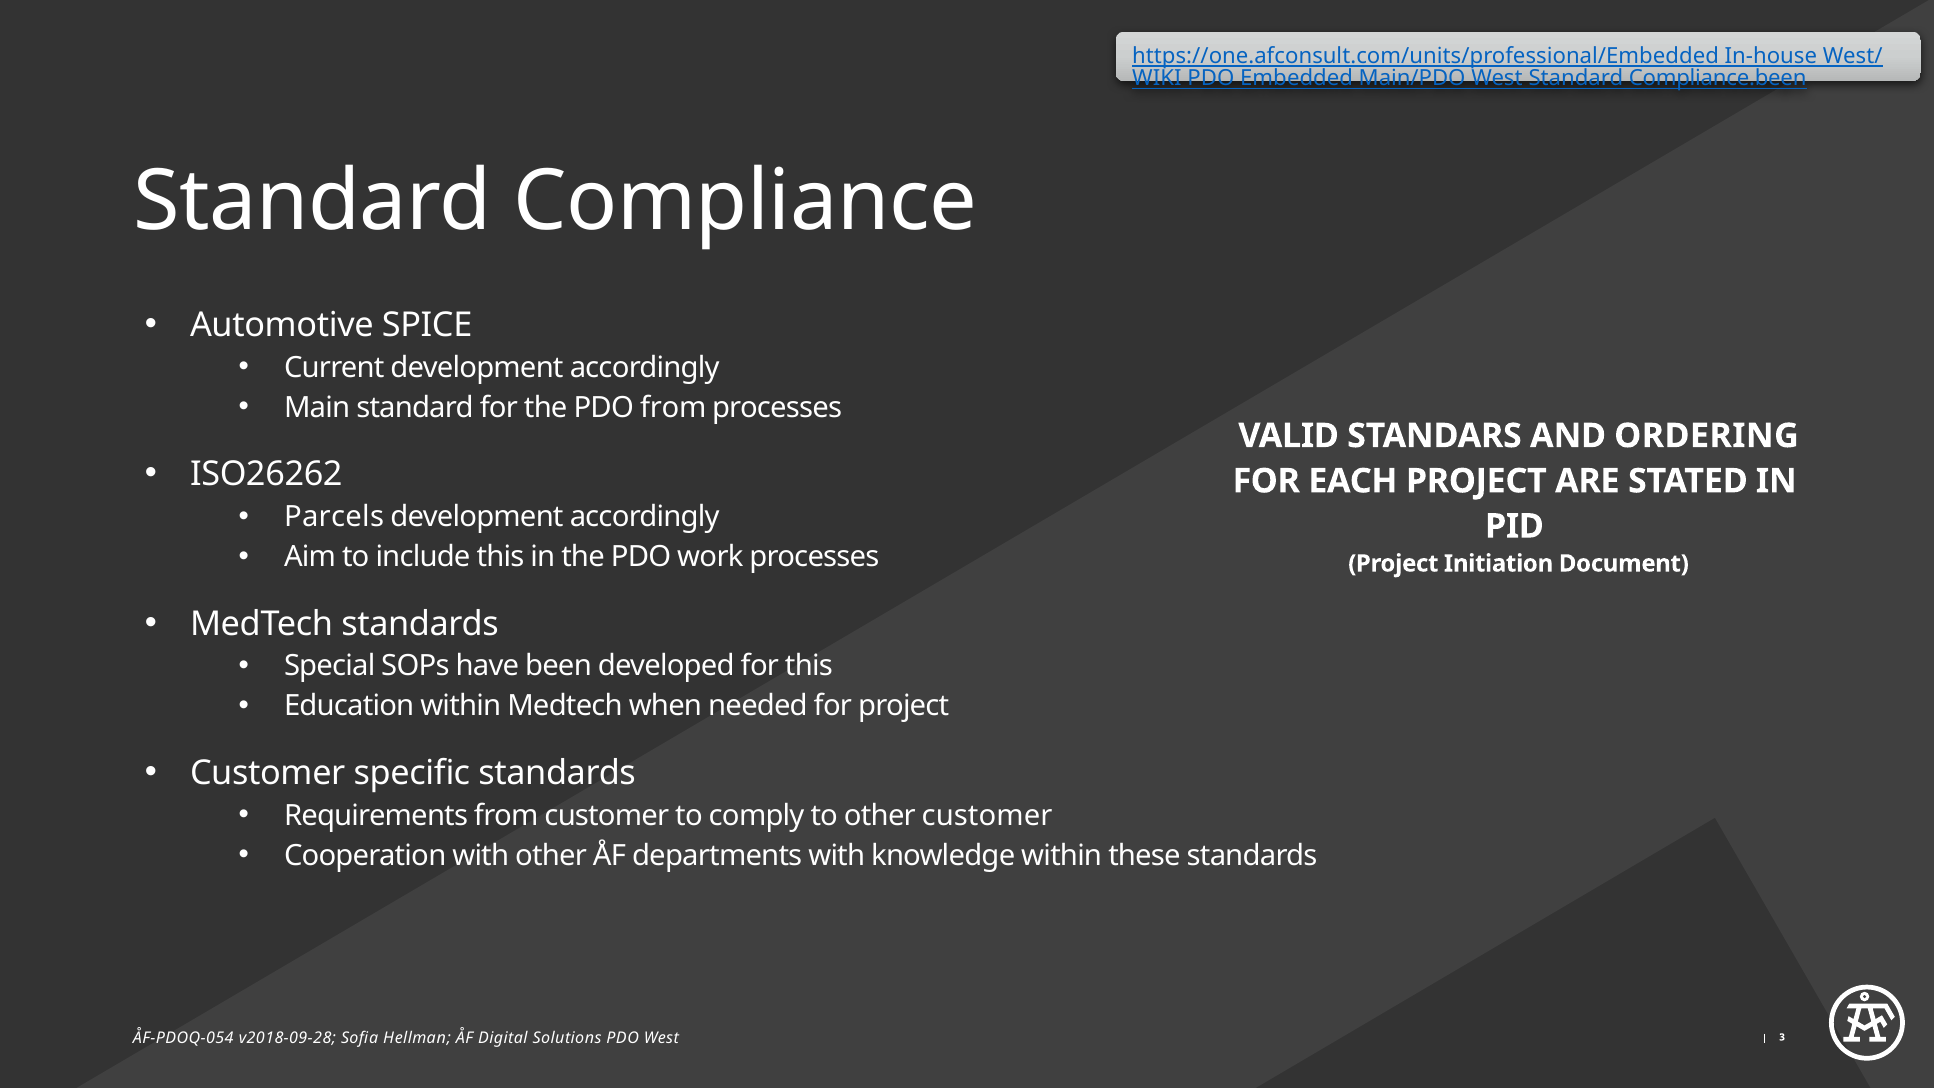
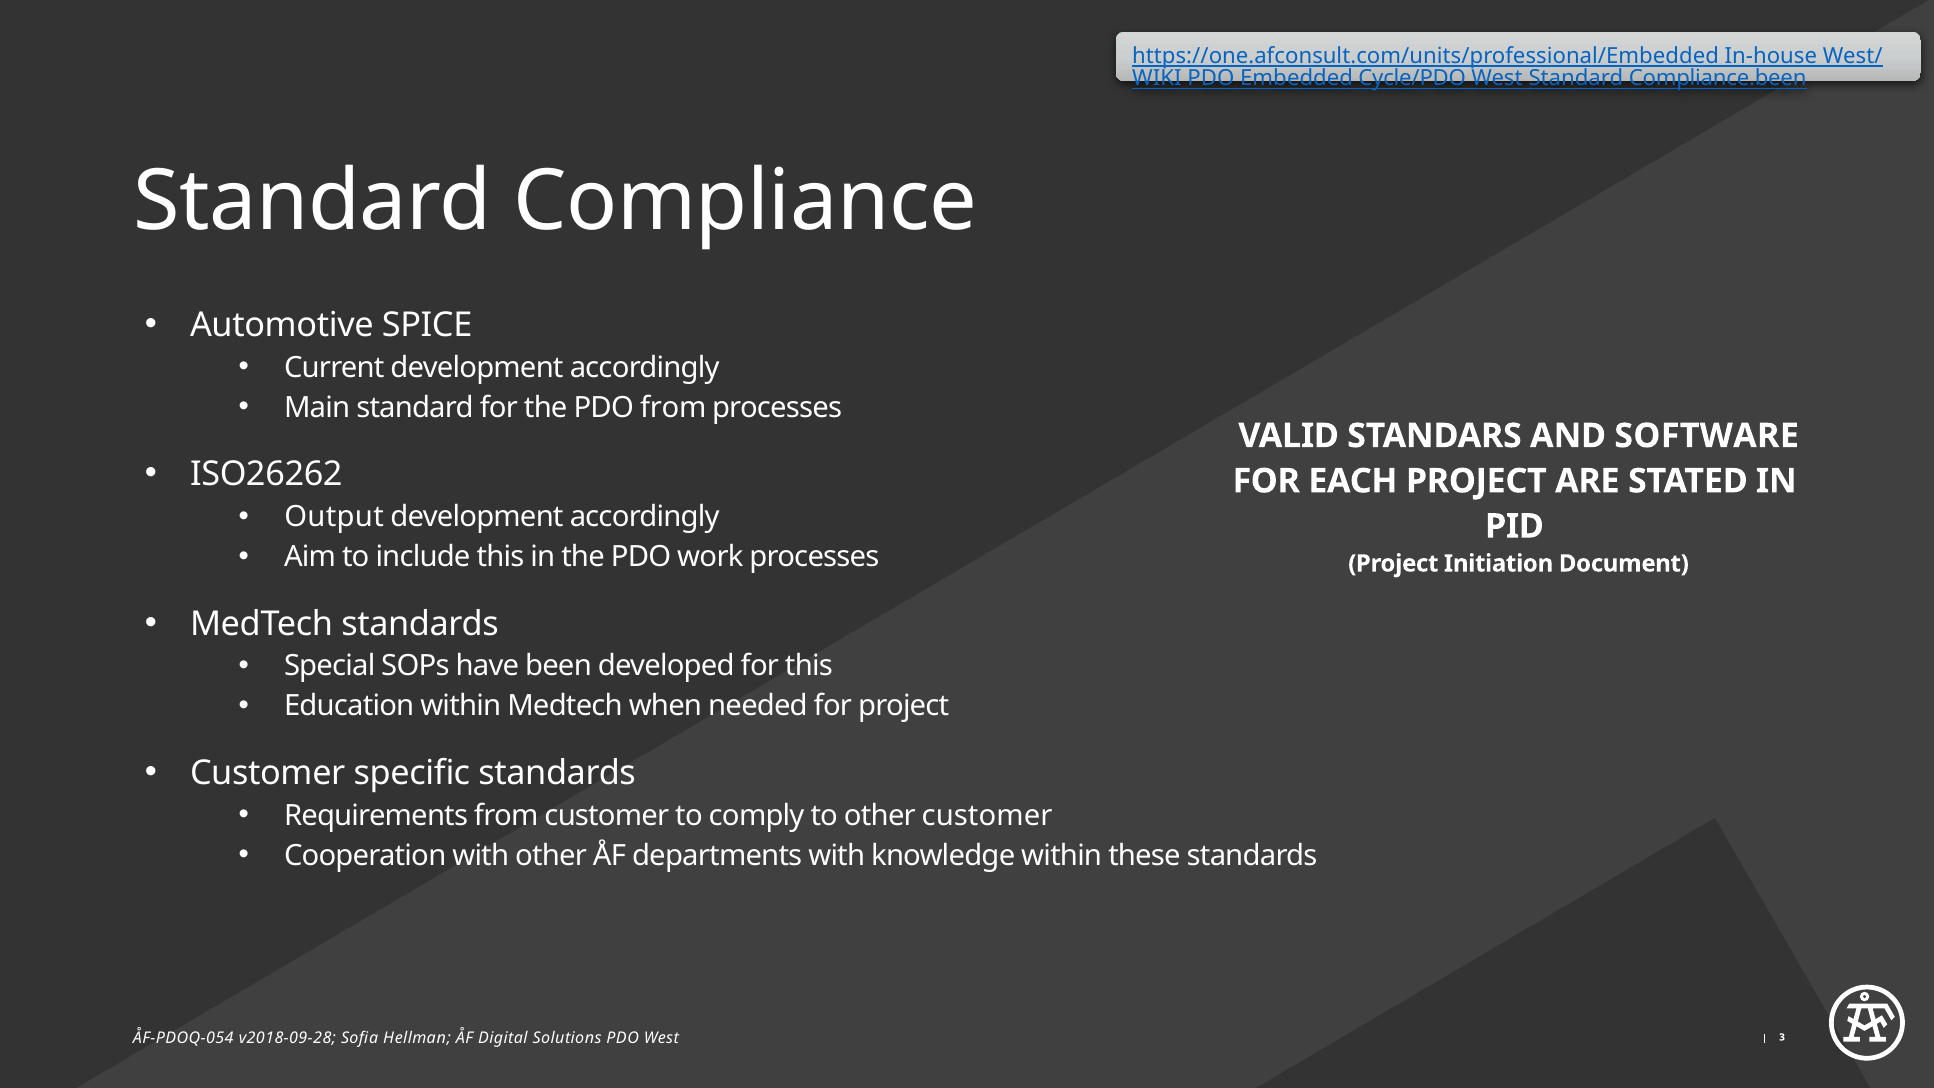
Main/PDO: Main/PDO -> Cycle/PDO
ORDERING: ORDERING -> SOFTWARE
Parcels: Parcels -> Output
